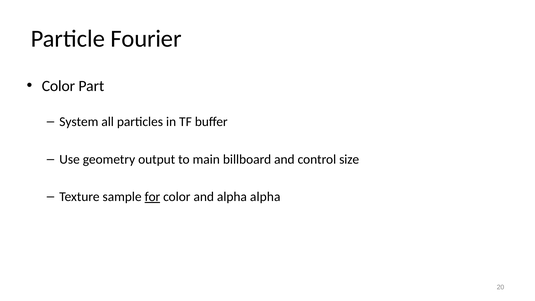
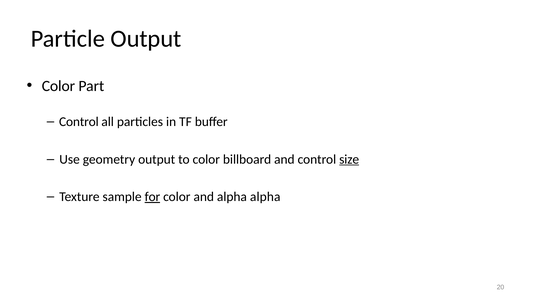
Particle Fourier: Fourier -> Output
System at (79, 122): System -> Control
to main: main -> color
size underline: none -> present
